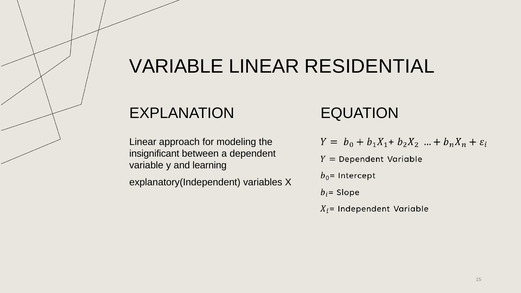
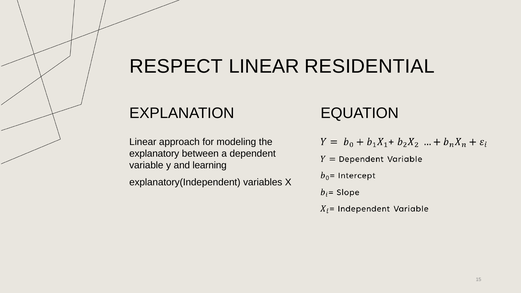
VARIABLE at (176, 66): VARIABLE -> RESPECT
insignificant: insignificant -> explanatory
